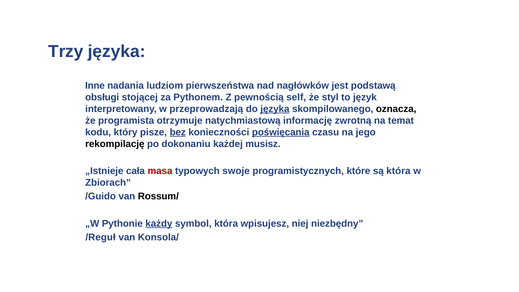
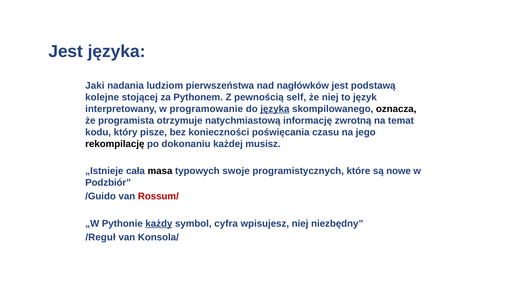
Trzy at (66, 51): Trzy -> Jest
Inne: Inne -> Jaki
obsługi: obsługi -> kolejne
że styl: styl -> niej
przeprowadzają: przeprowadzają -> programowanie
bez underline: present -> none
poświęcania underline: present -> none
masa colour: red -> black
są która: która -> nowe
Zbiorach: Zbiorach -> Podzbiór
Rossum/ colour: black -> red
symbol która: która -> cyfra
